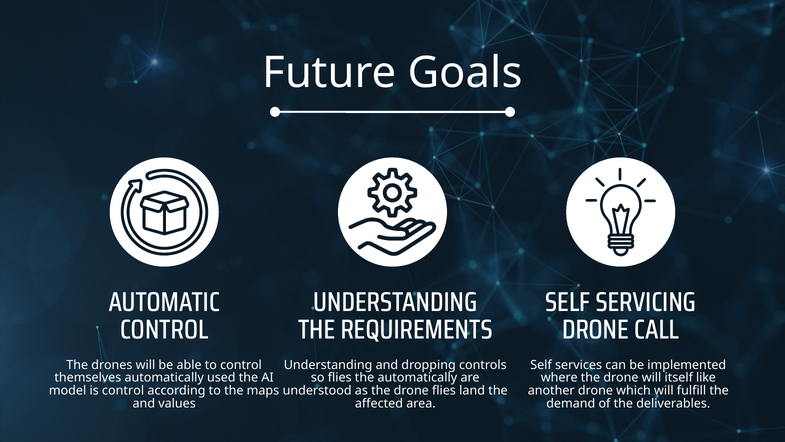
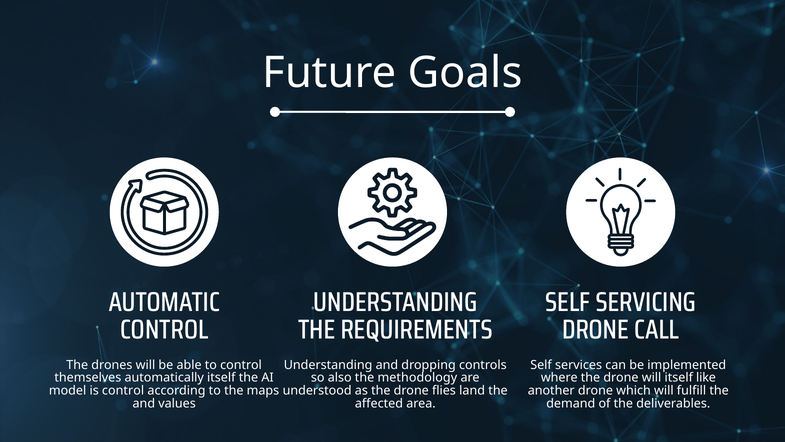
automatically used: used -> itself
so flies: flies -> also
the automatically: automatically -> methodology
